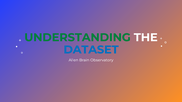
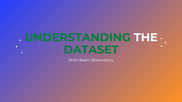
DATASET colour: blue -> green
